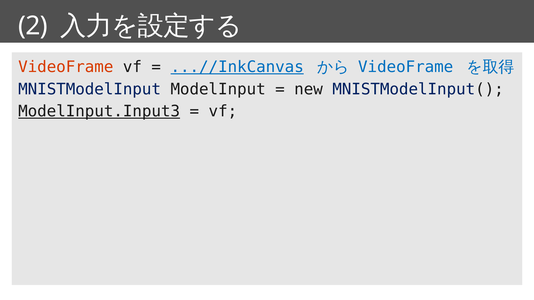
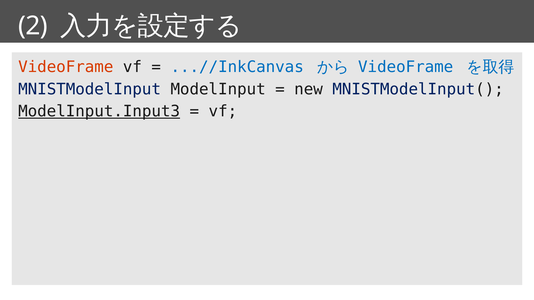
...//InkCanvas underline: present -> none
